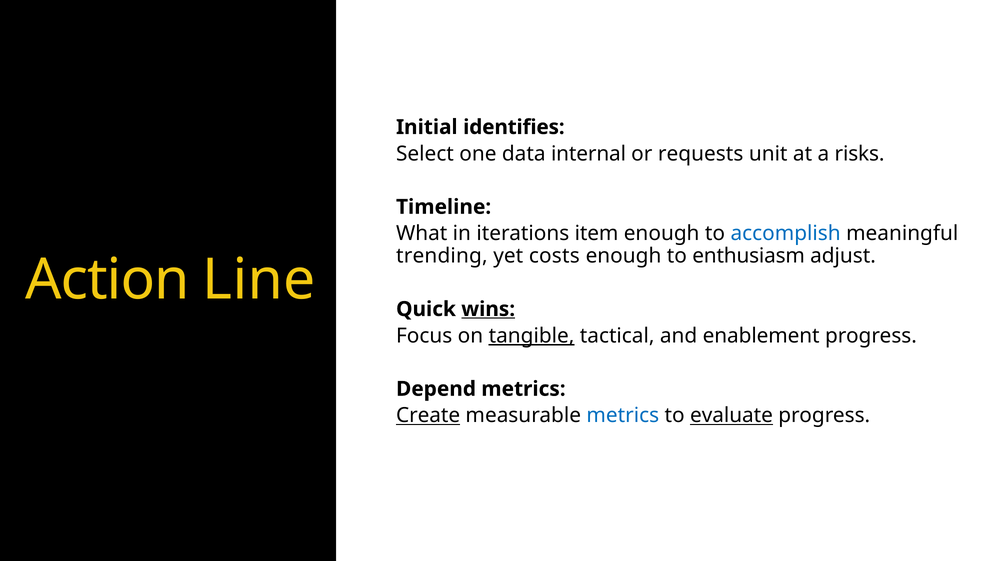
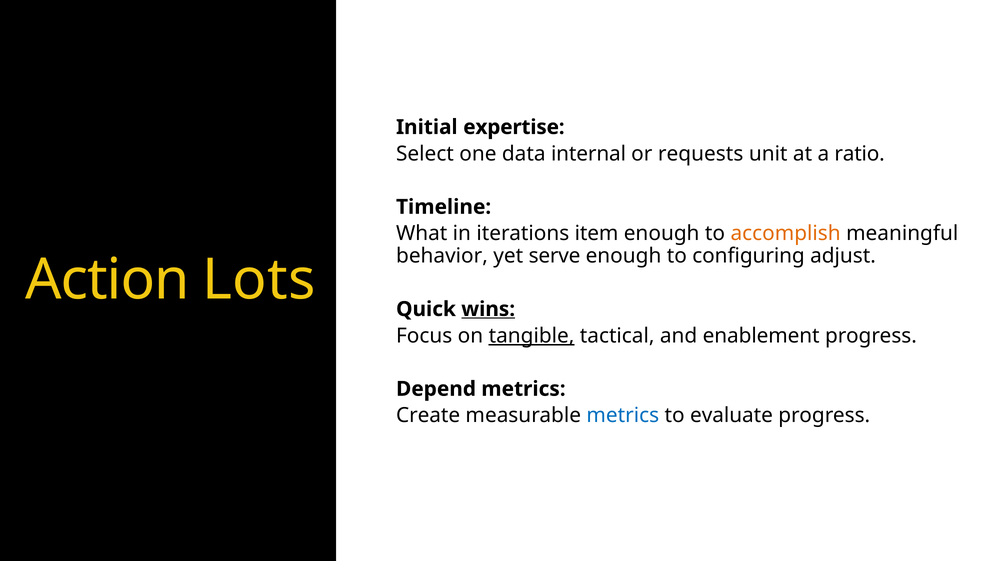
identifies: identifies -> expertise
risks: risks -> ratio
accomplish colour: blue -> orange
trending: trending -> behavior
costs: costs -> serve
enthusiasm: enthusiasm -> configuring
Line: Line -> Lots
Create underline: present -> none
evaluate underline: present -> none
